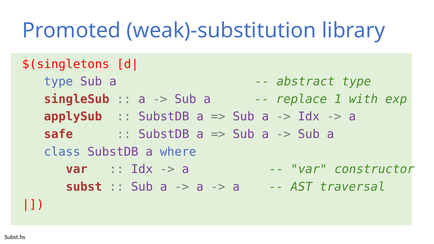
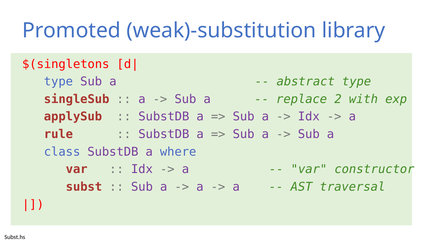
1: 1 -> 2
safe: safe -> rule
